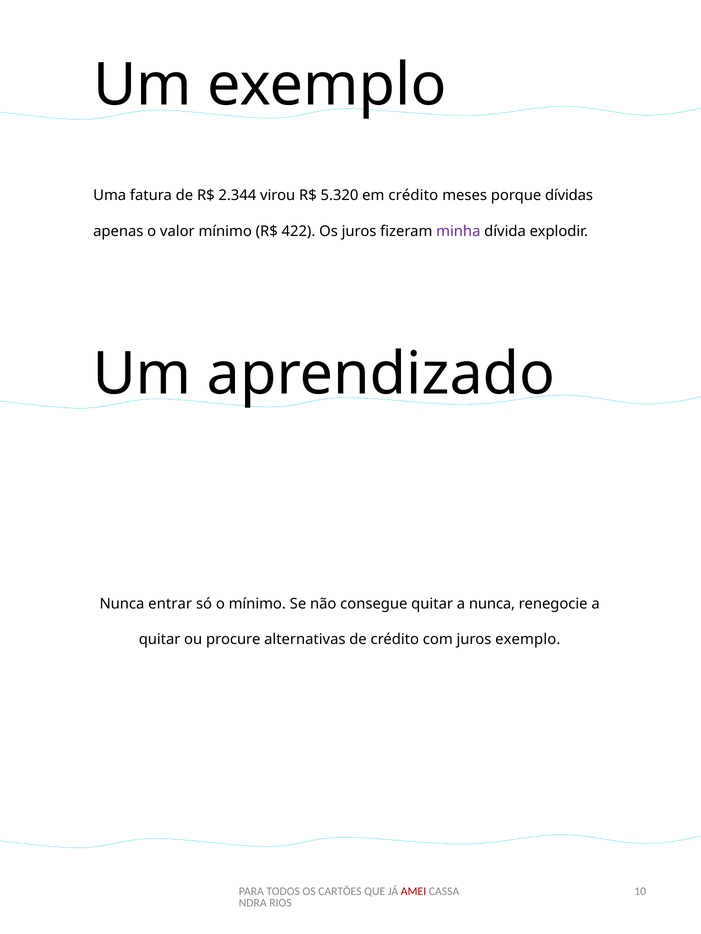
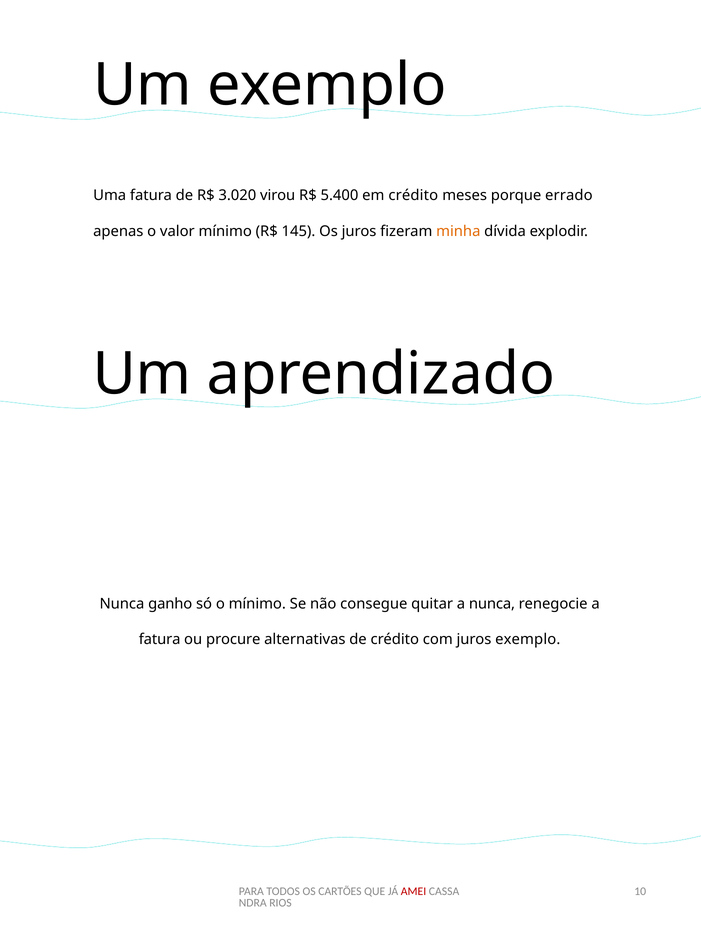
2.344: 2.344 -> 3.020
5.320: 5.320 -> 5.400
dívidas: dívidas -> errado
422: 422 -> 145
minha colour: purple -> orange
entrar: entrar -> ganho
quitar at (160, 640): quitar -> fatura
